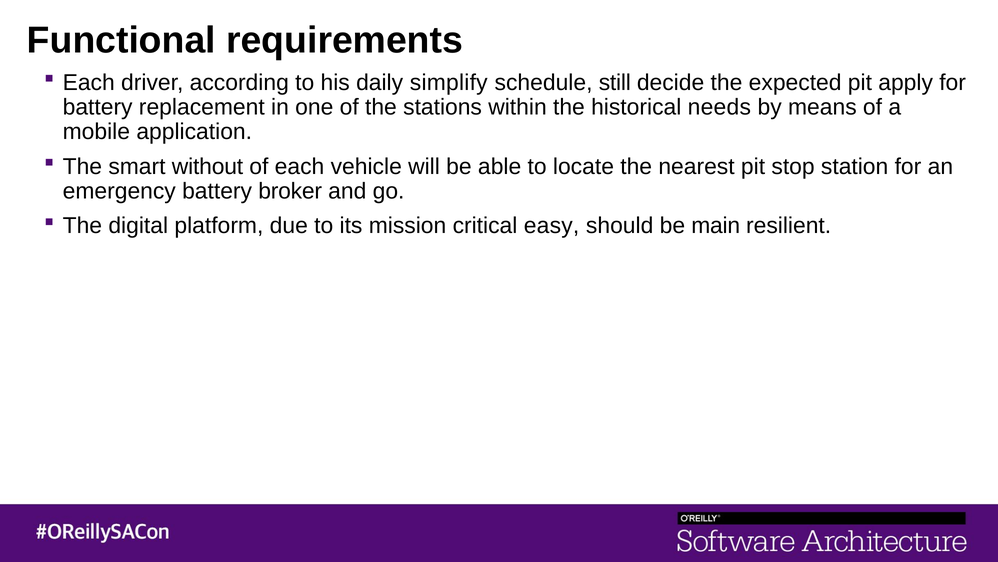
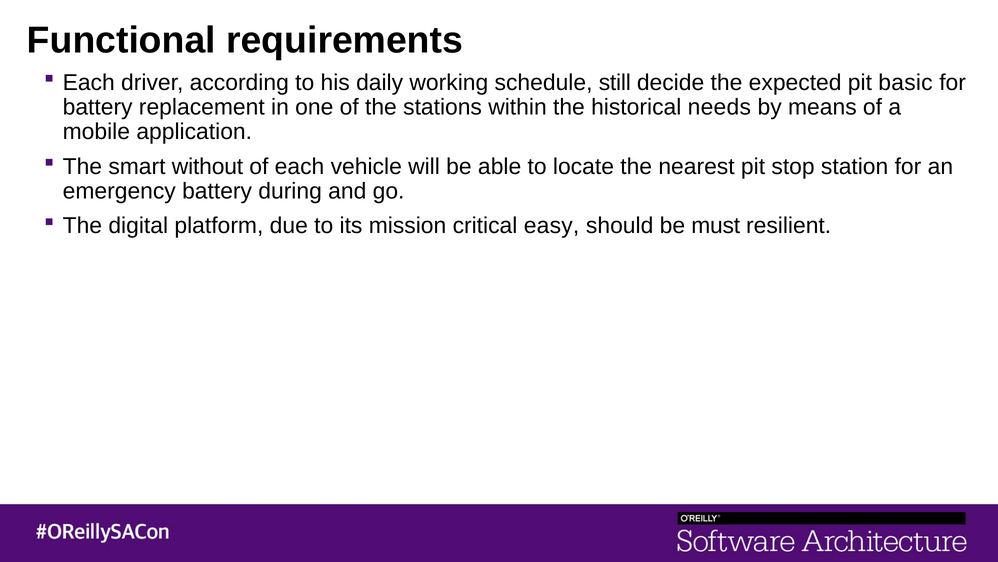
simplify: simplify -> working
apply: apply -> basic
broker: broker -> during
main: main -> must
